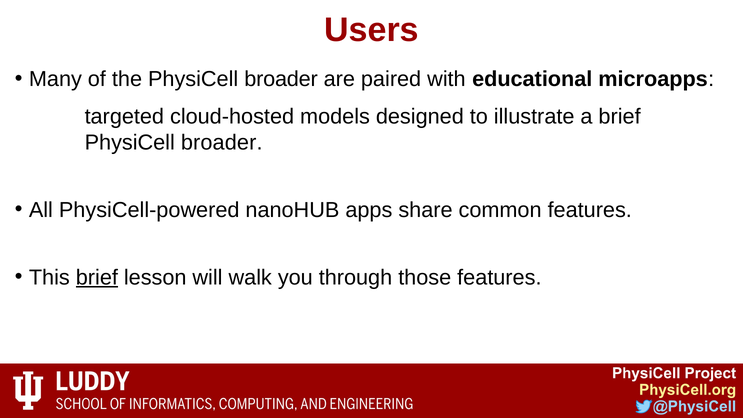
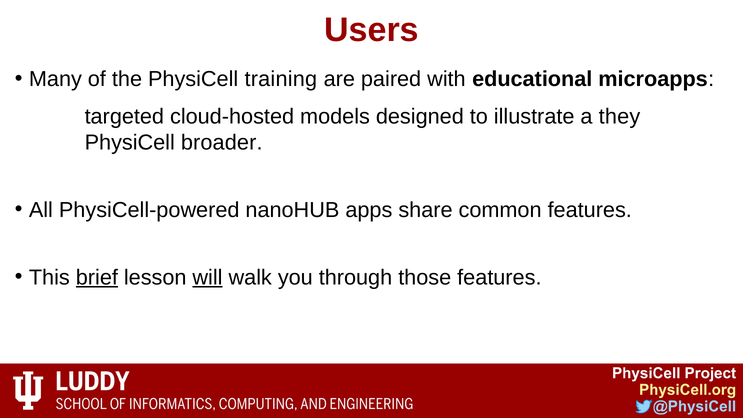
the PhysiCell broader: broader -> training
a brief: brief -> they
will underline: none -> present
